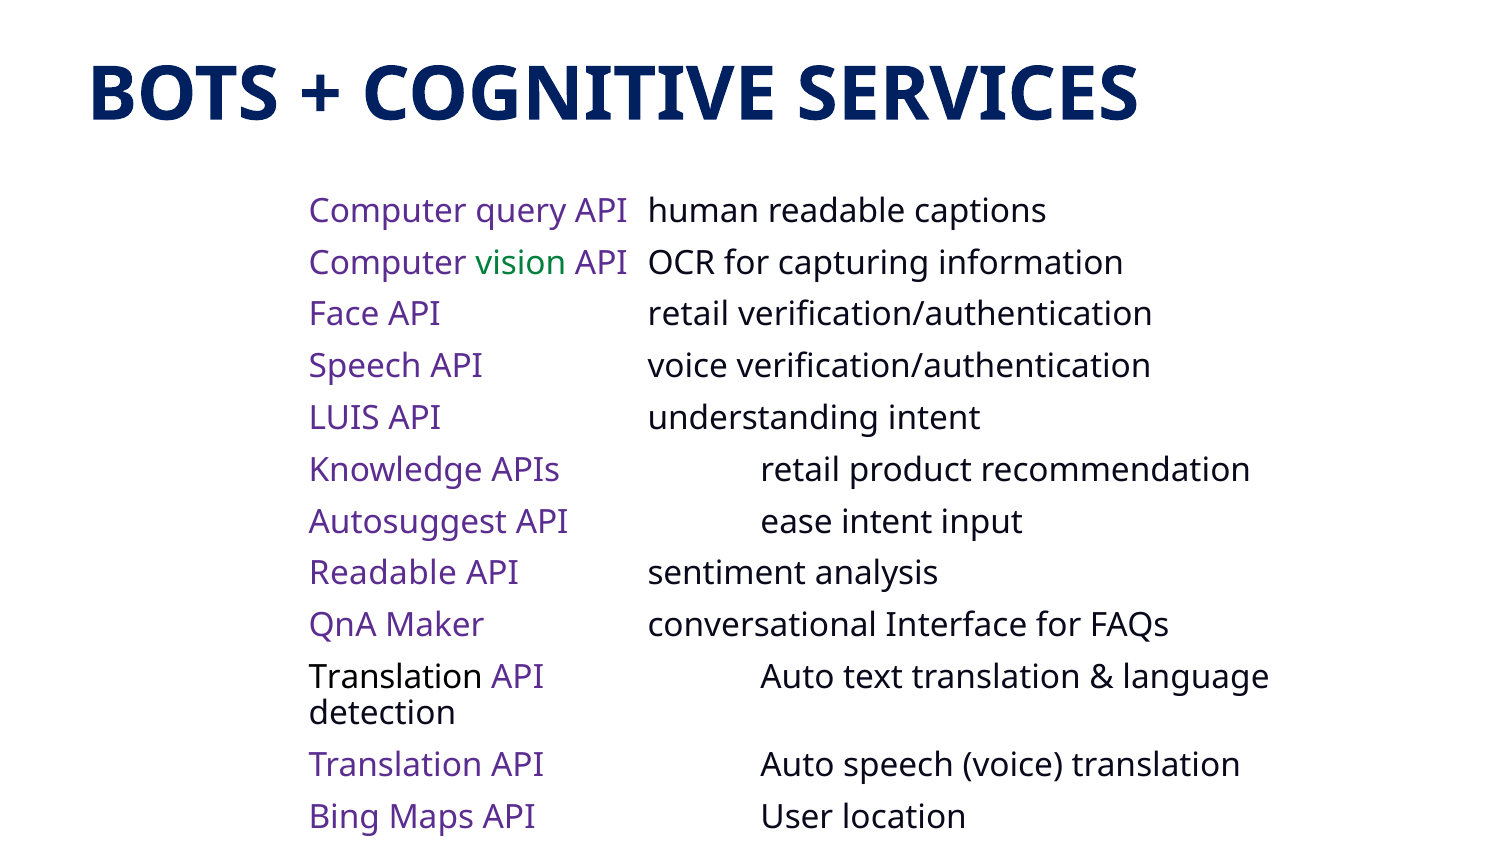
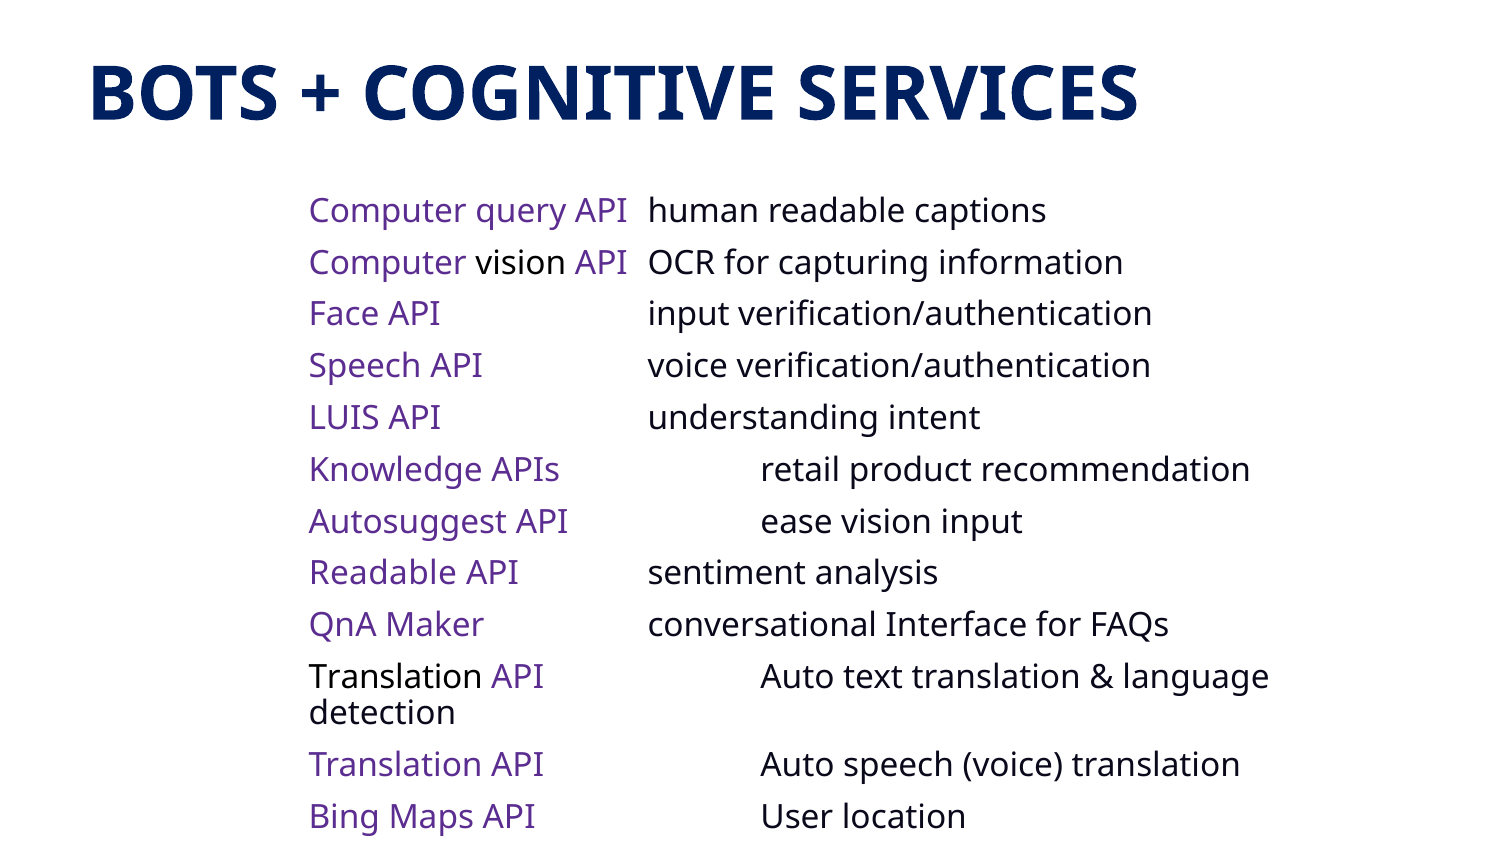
vision at (521, 263) colour: green -> black
API retail: retail -> input
ease intent: intent -> vision
